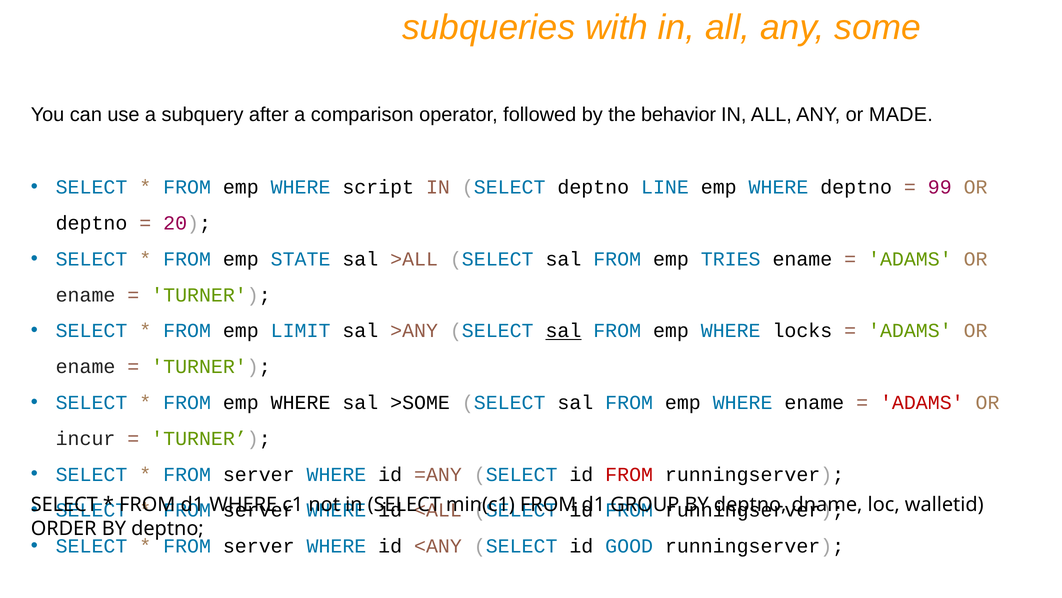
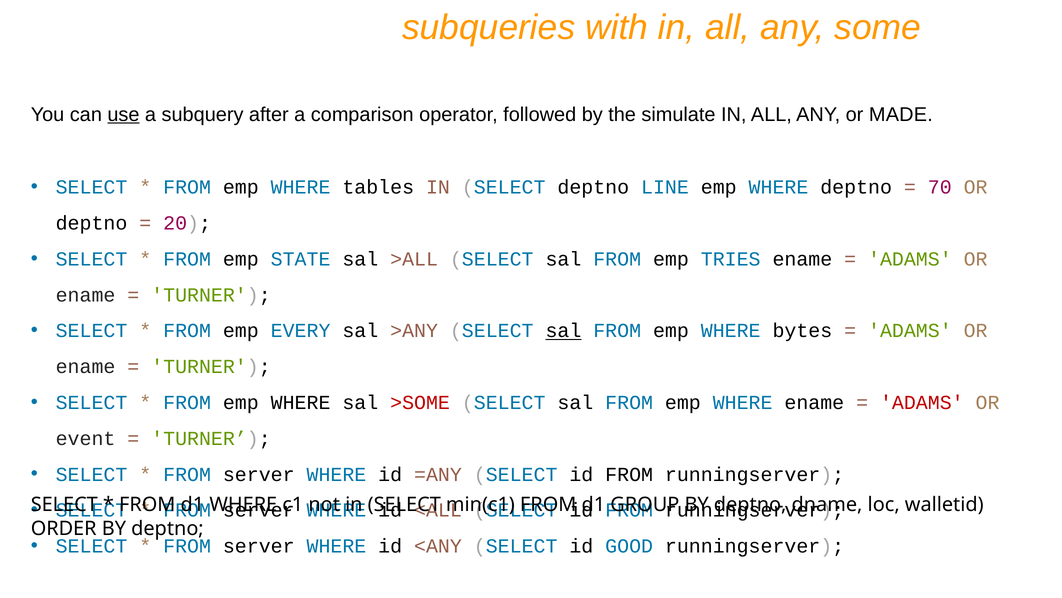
use underline: none -> present
behavior: behavior -> simulate
script: script -> tables
99: 99 -> 70
LIMIT: LIMIT -> EVERY
locks: locks -> bytes
>SOME colour: black -> red
incur: incur -> event
FROM at (629, 474) colour: red -> black
